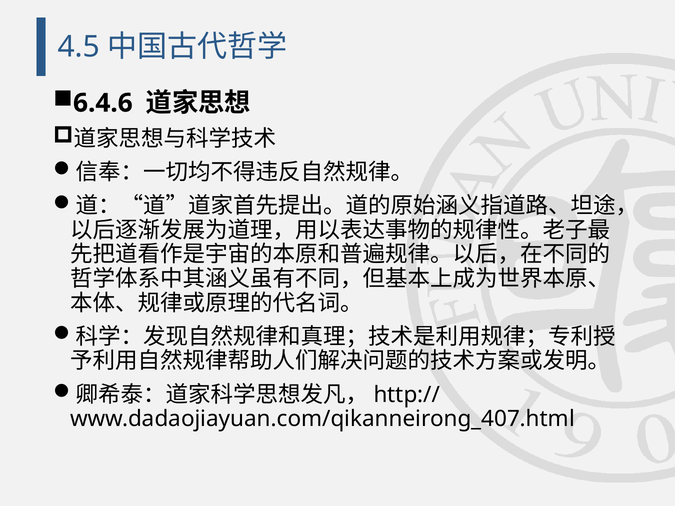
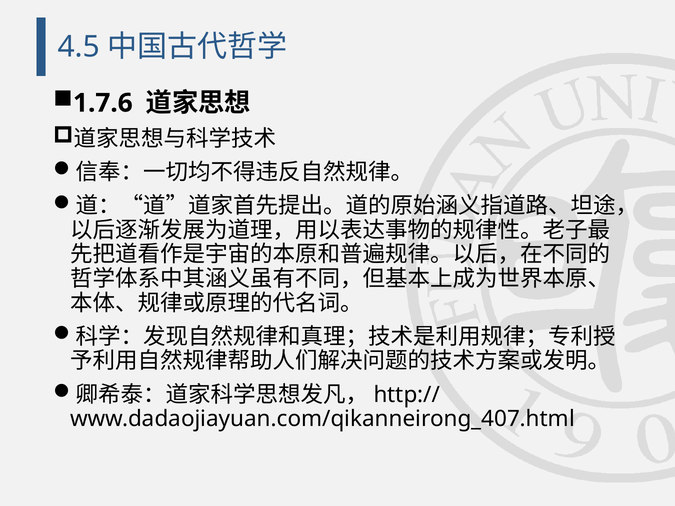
6.4.6: 6.4.6 -> 1.7.6
